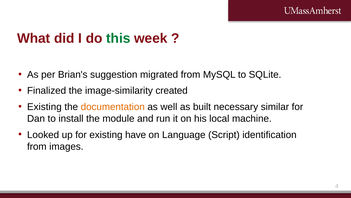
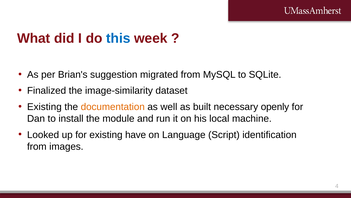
this colour: green -> blue
created: created -> dataset
similar: similar -> openly
